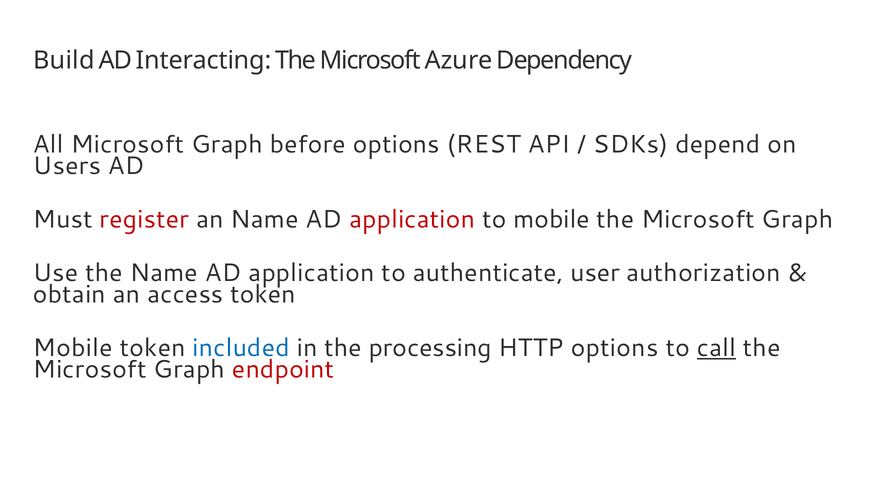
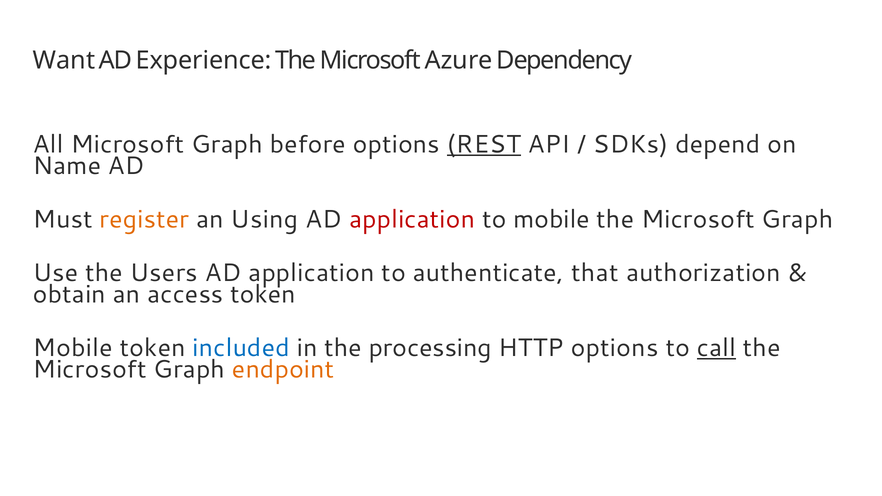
Build: Build -> Want
Interacting: Interacting -> Experience
REST underline: none -> present
Users: Users -> Name
register colour: red -> orange
an Name: Name -> Using
the Name: Name -> Users
user: user -> that
endpoint colour: red -> orange
